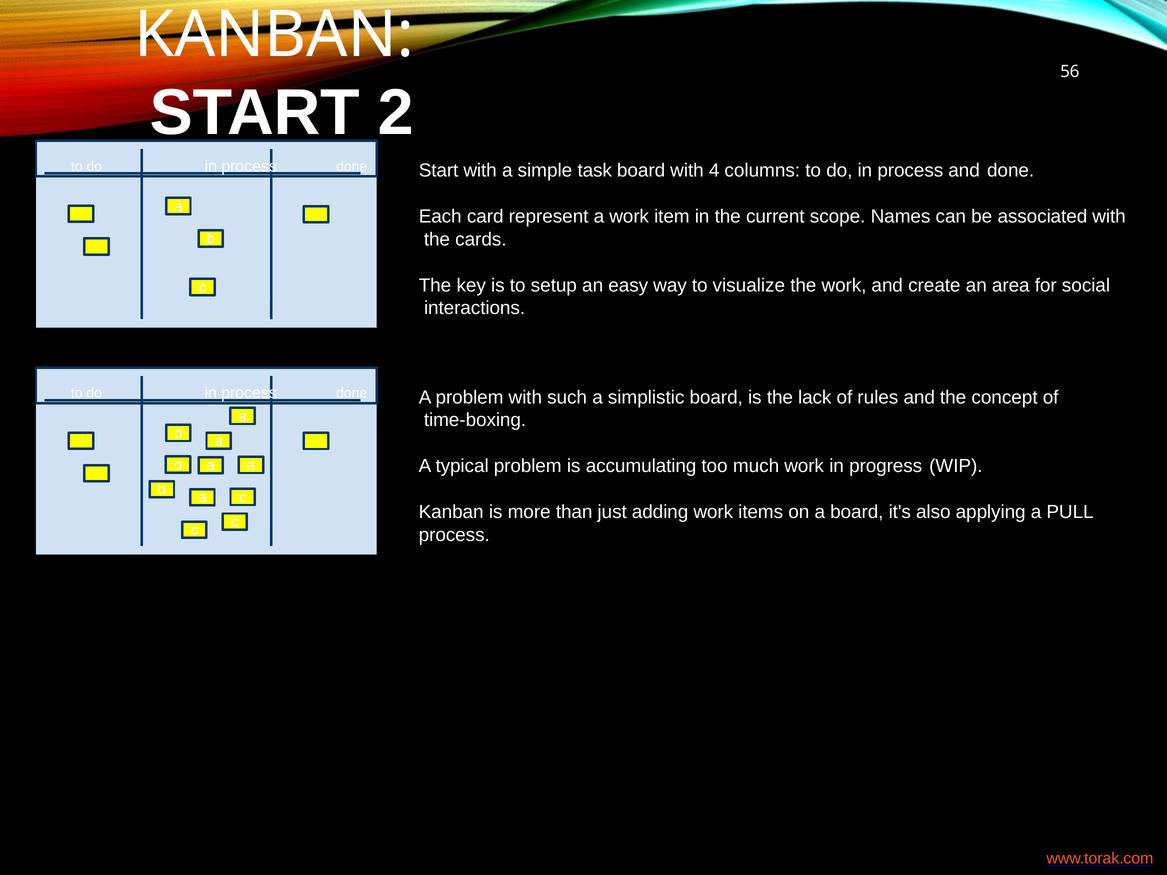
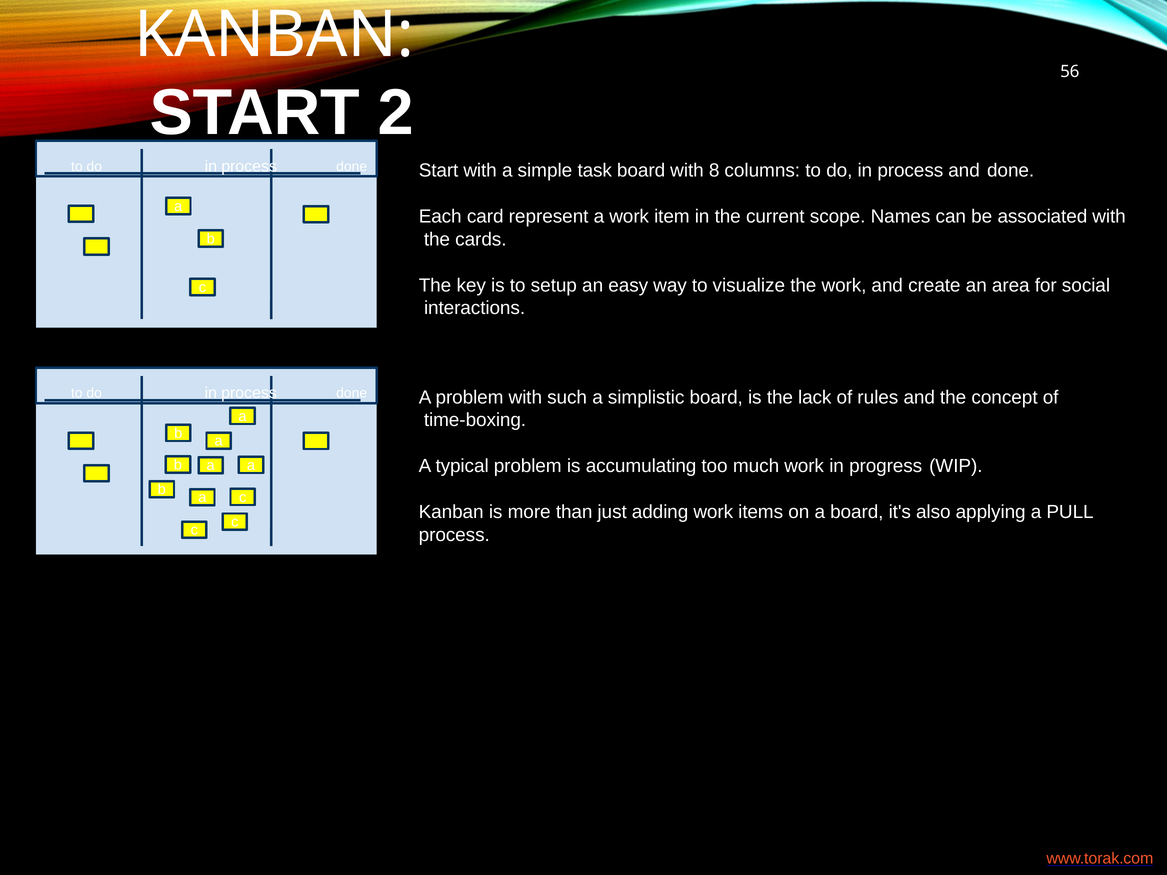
4: 4 -> 8
